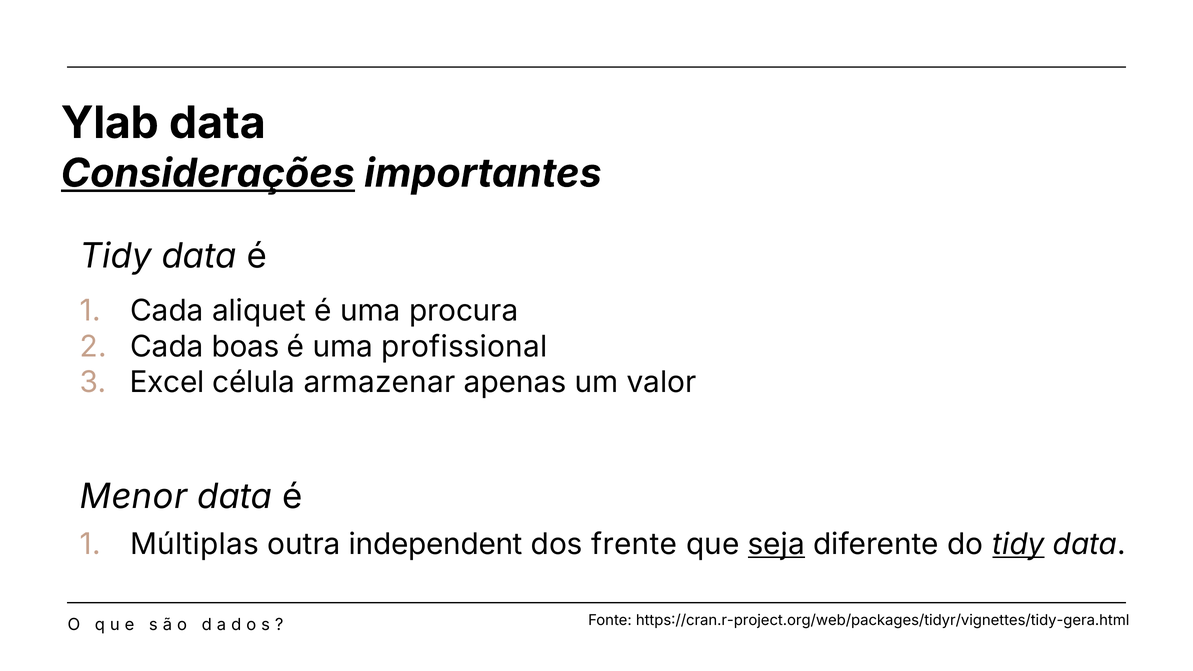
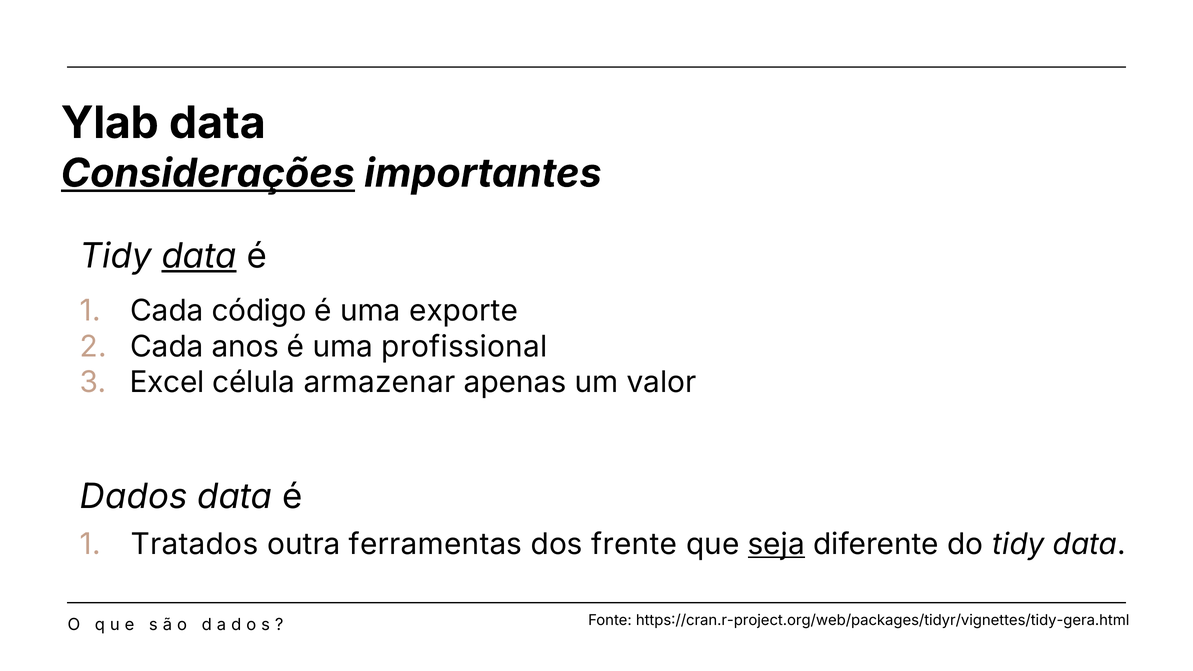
data at (199, 256) underline: none -> present
aliquet: aliquet -> código
procura: procura -> exporte
boas: boas -> anos
Menor: Menor -> Dados
Múltiplas: Múltiplas -> Tratados
independent: independent -> ferramentas
tidy at (1019, 545) underline: present -> none
